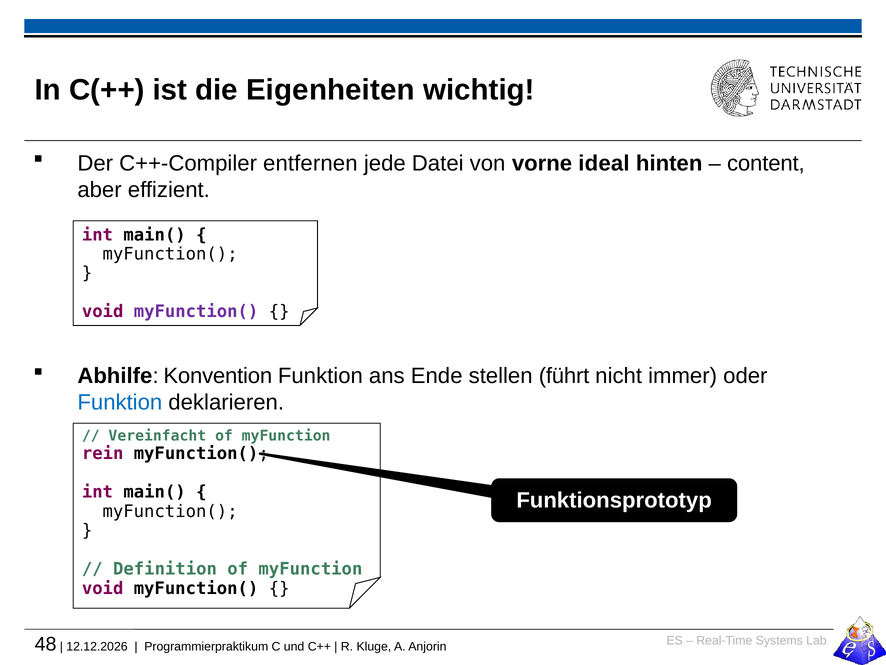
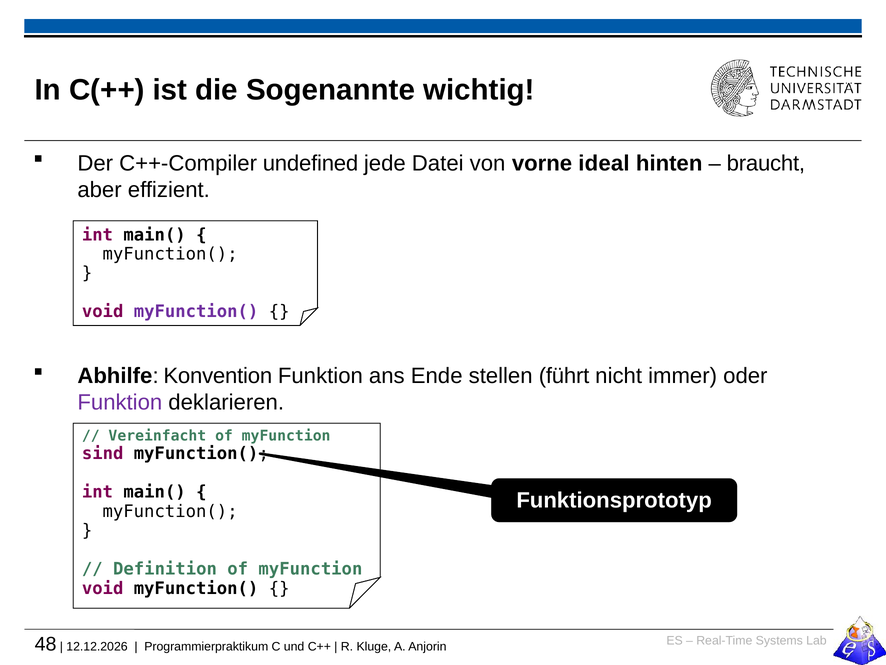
Eigenheiten: Eigenheiten -> Sogenannte
entfernen: entfernen -> undefined
content: content -> braucht
Funktion at (120, 402) colour: blue -> purple
rein: rein -> sind
